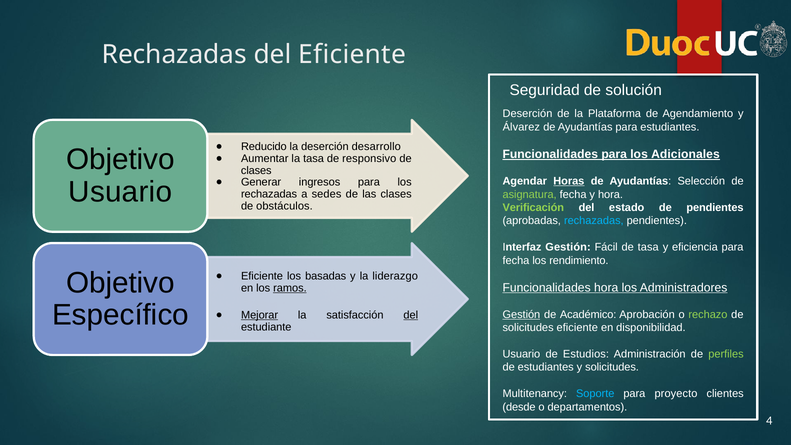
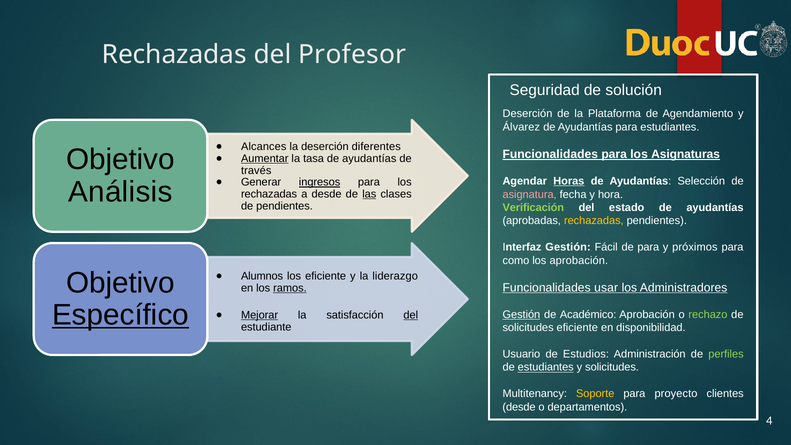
del Eficiente: Eficiente -> Profesor
Reducido: Reducido -> Alcances
desarrollo: desarrollo -> diferentes
Adicionales: Adicionales -> Asignaturas
Aumentar underline: none -> present
tasa de responsivo: responsivo -> ayudantías
clases at (256, 170): clases -> través
ingresos underline: none -> present
Usuario at (120, 192): Usuario -> Análisis
a sedes: sedes -> desde
las underline: none -> present
asignatura colour: light green -> pink
de obstáculos: obstáculos -> pendientes
estado de pendientes: pendientes -> ayudantías
rechazadas at (594, 221) colour: light blue -> yellow
de tasa: tasa -> para
eficiencia: eficiencia -> próximos
fecha at (516, 260): fecha -> como
los rendimiento: rendimiento -> aprobación
Eficiente at (262, 276): Eficiente -> Alumnos
los basadas: basadas -> eficiente
Funcionalidades hora: hora -> usar
Específico underline: none -> present
estudiantes at (546, 367) underline: none -> present
Soporte colour: light blue -> yellow
